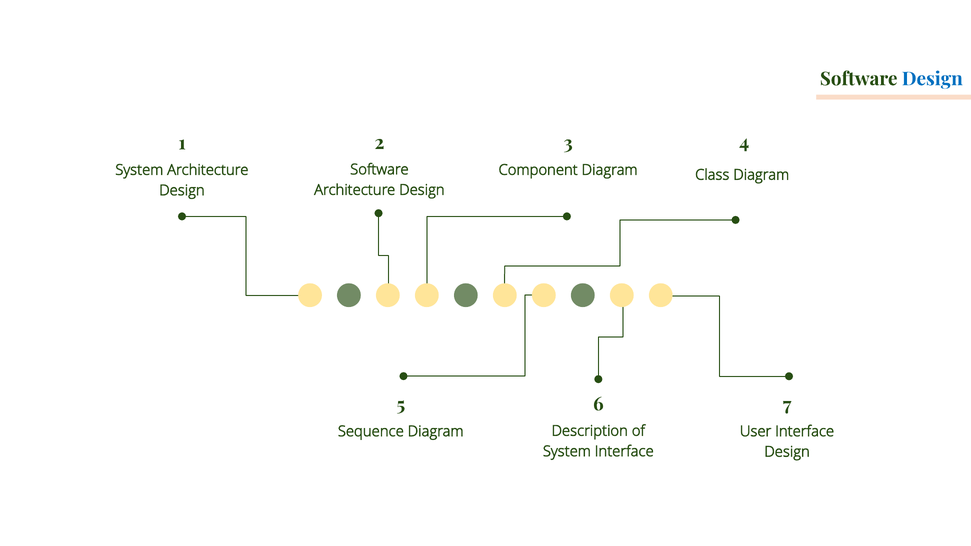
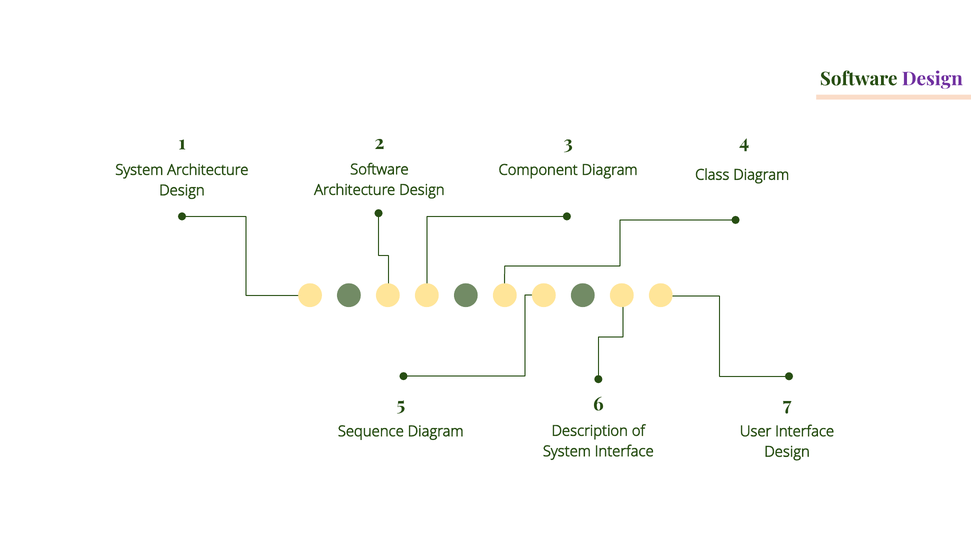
Design at (932, 79) colour: blue -> purple
